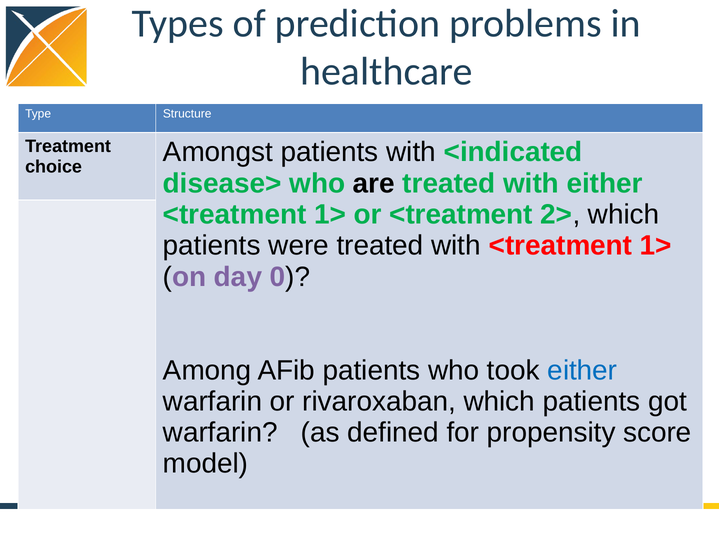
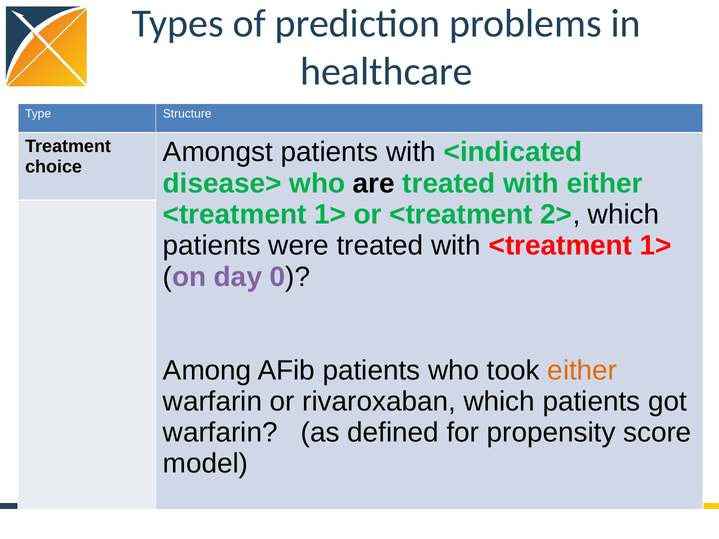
either at (582, 370) colour: blue -> orange
